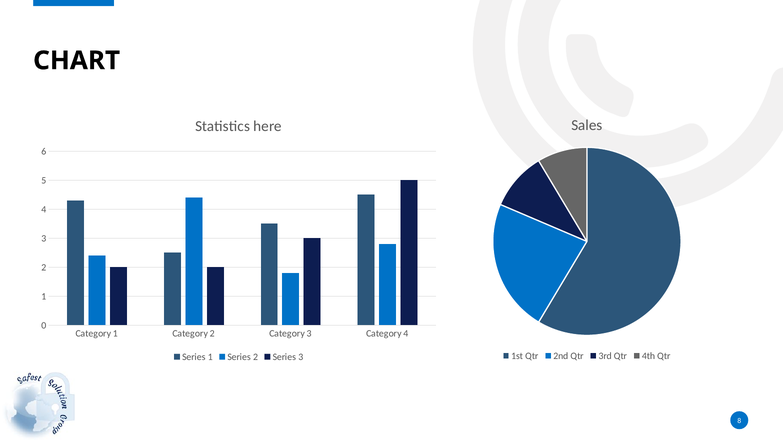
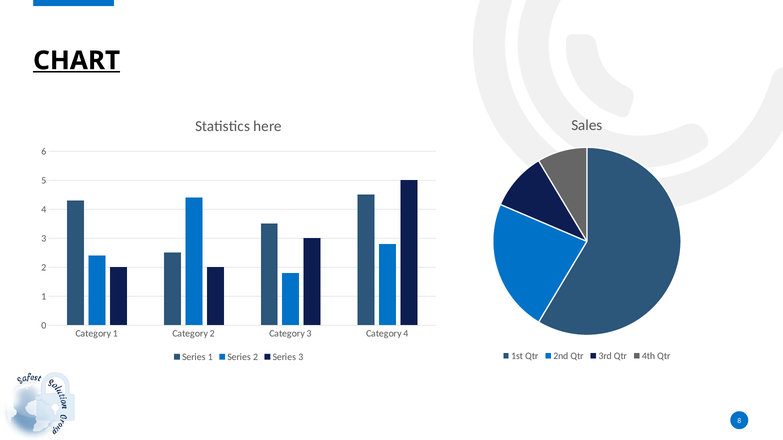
CHART underline: none -> present
